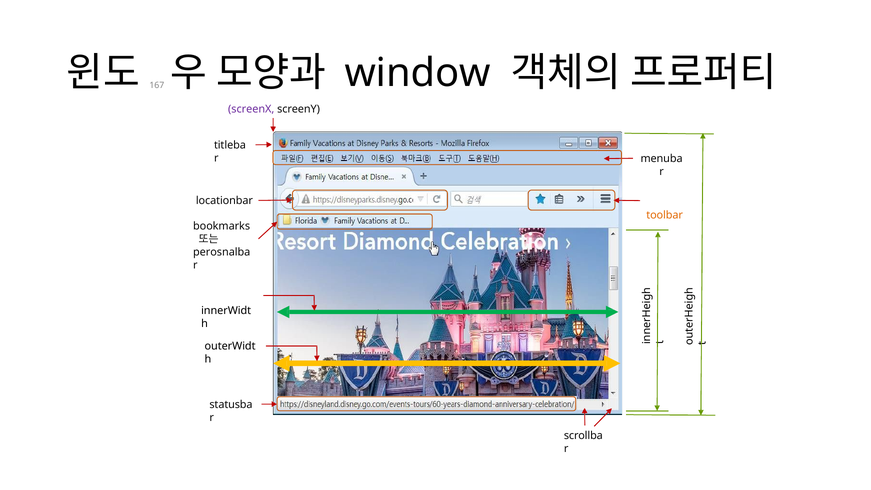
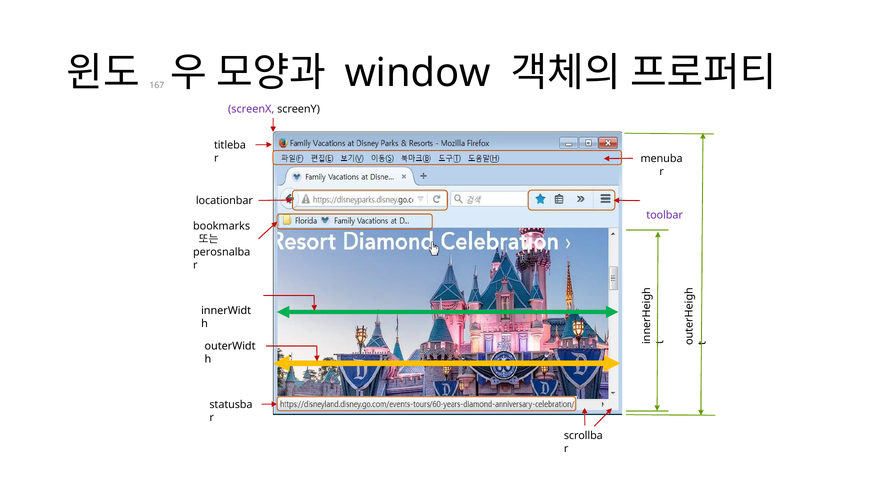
toolbar colour: orange -> purple
